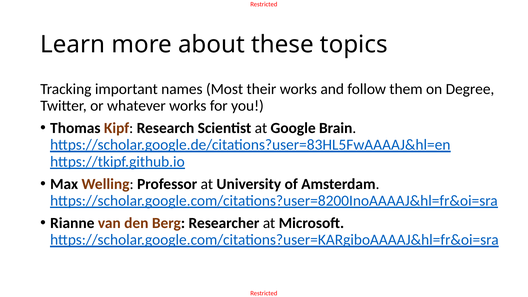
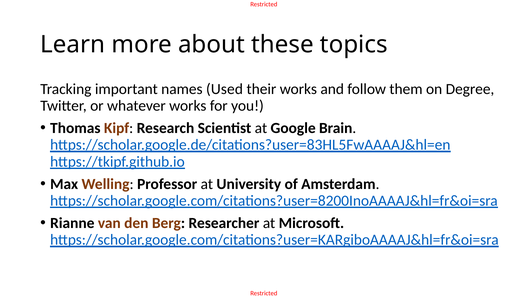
Most: Most -> Used
